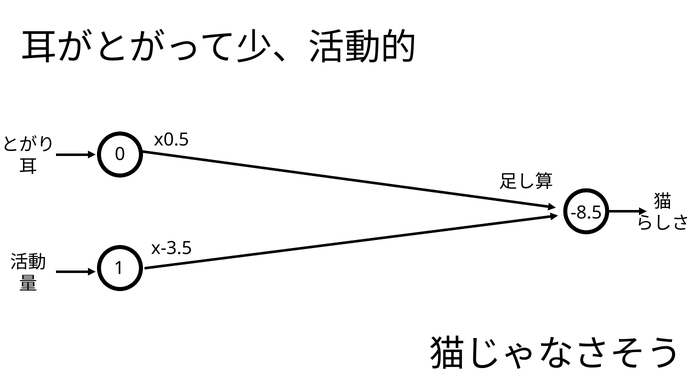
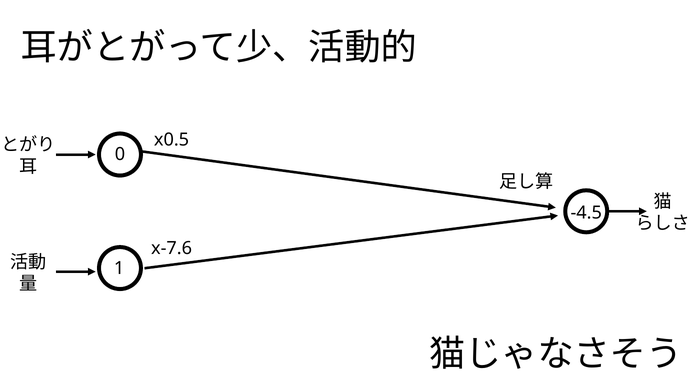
-8.5: -8.5 -> -4.5
x-3.5: x-3.5 -> x-7.6
